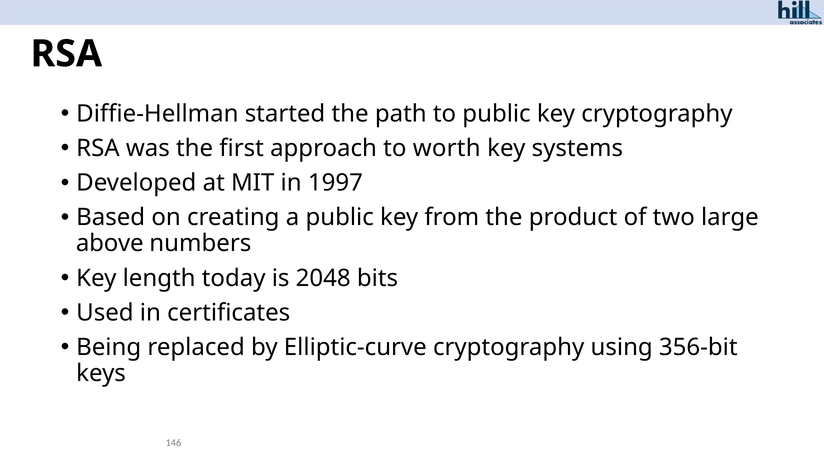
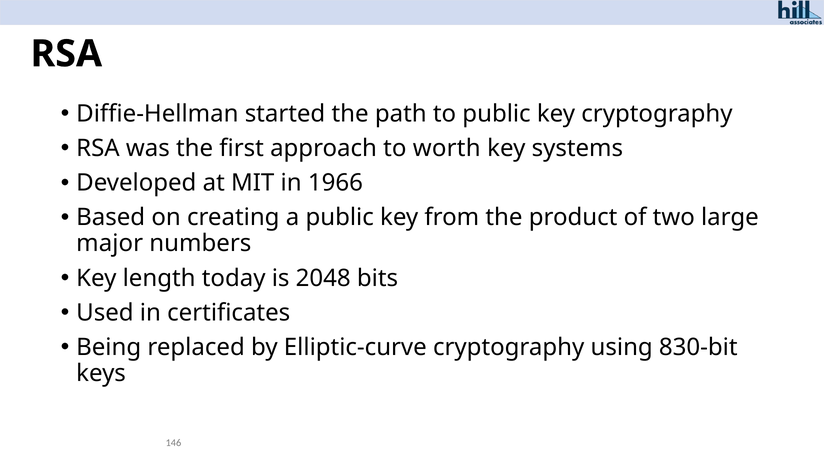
1997: 1997 -> 1966
above: above -> major
356-bit: 356-bit -> 830-bit
